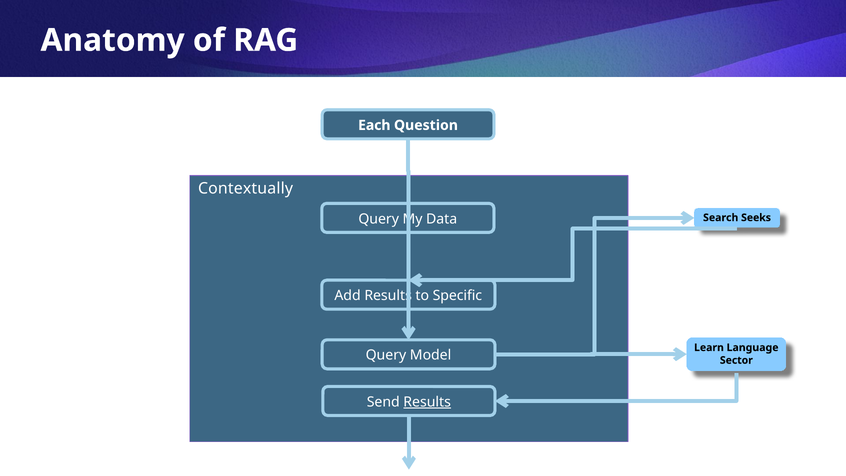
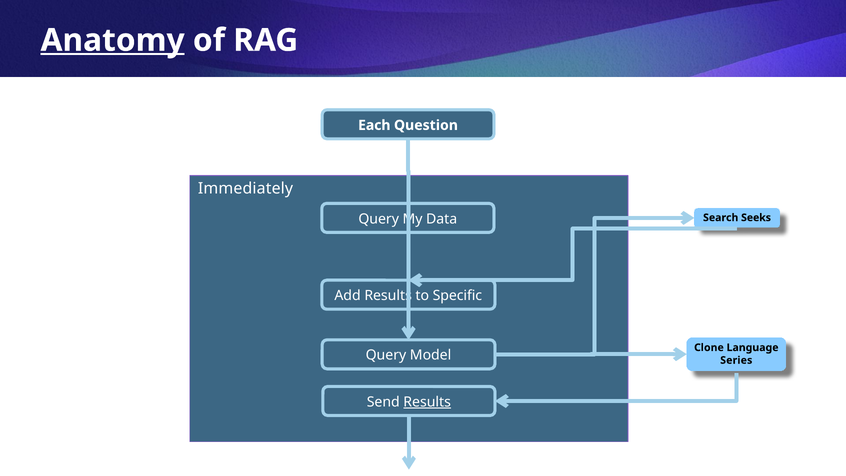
Anatomy underline: none -> present
Contextually: Contextually -> Immediately
Learn: Learn -> Clone
Sector: Sector -> Series
